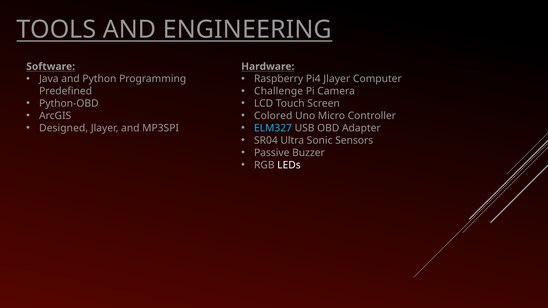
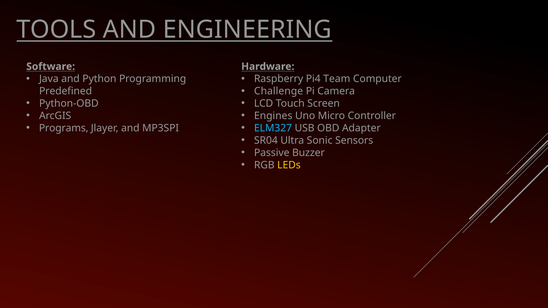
Pi4 Jlayer: Jlayer -> Team
Colored: Colored -> Engines
Designed: Designed -> Programs
LEDs colour: white -> yellow
